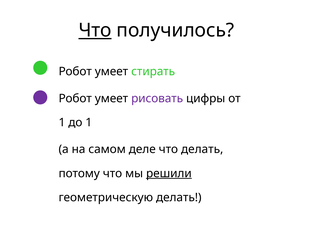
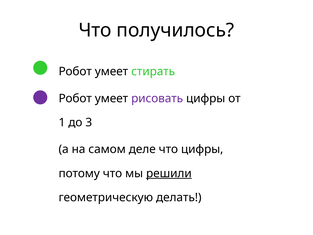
Что at (95, 30) underline: present -> none
до 1: 1 -> 3
что делать: делать -> цифры
